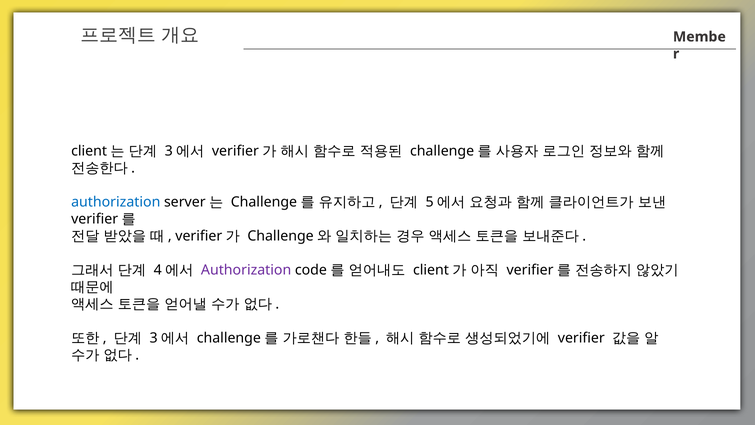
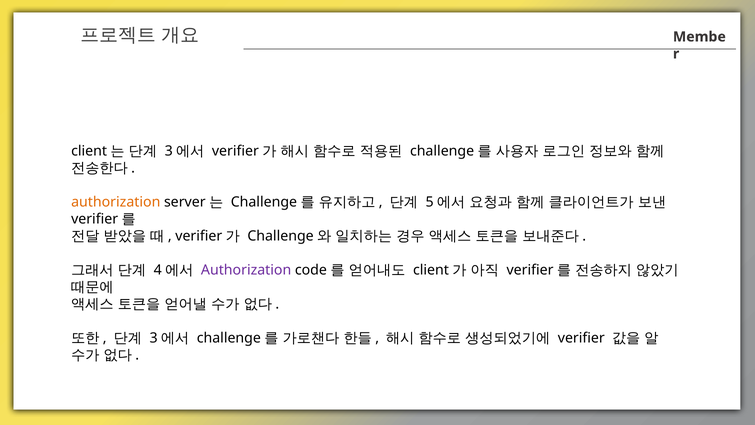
authorization at (116, 202) colour: blue -> orange
